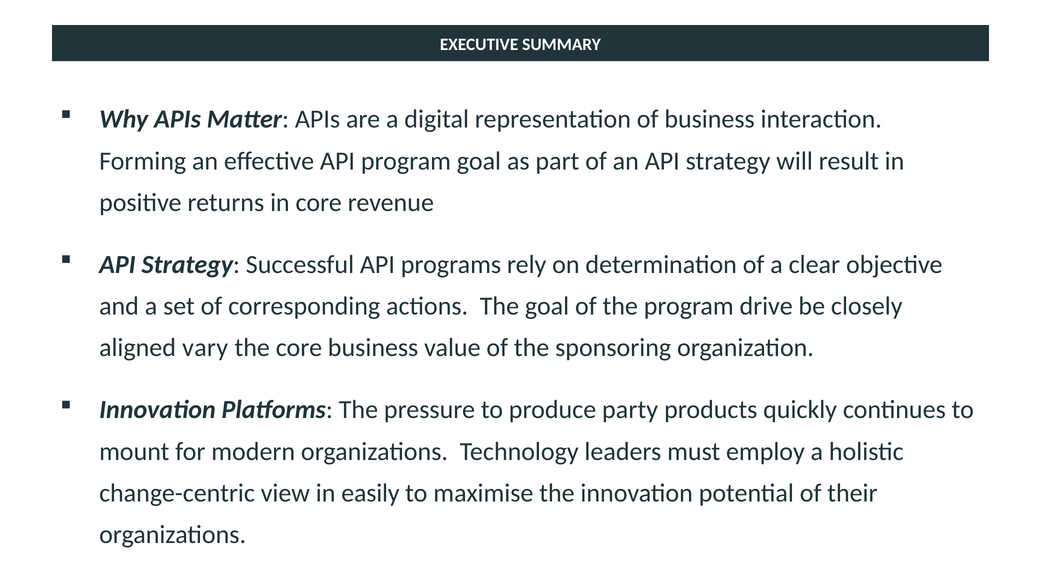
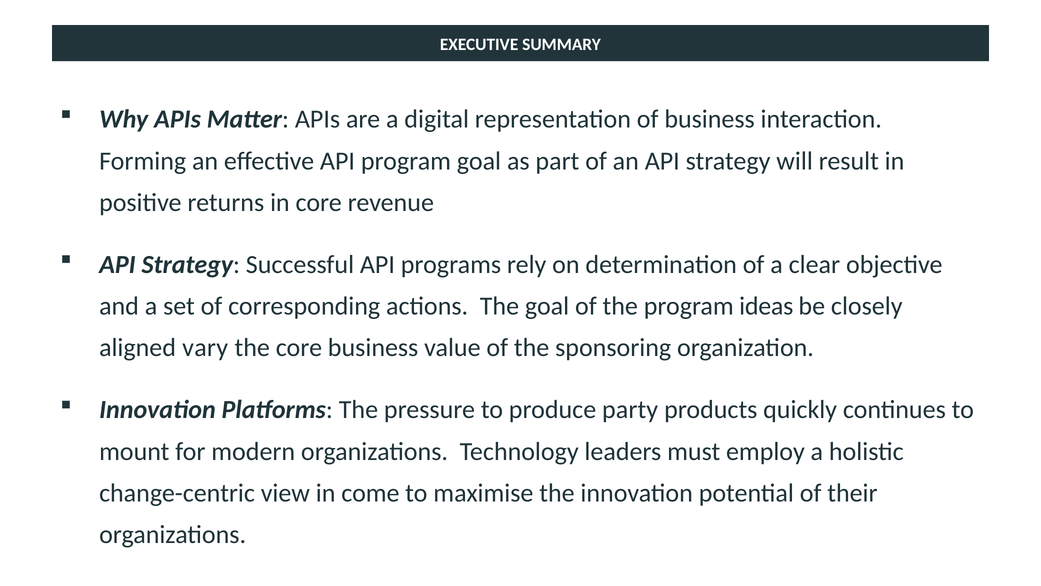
drive: drive -> ideas
easily: easily -> come
